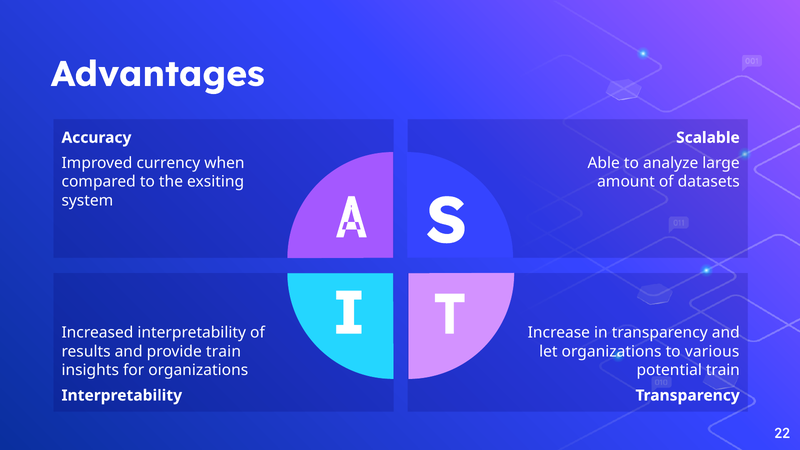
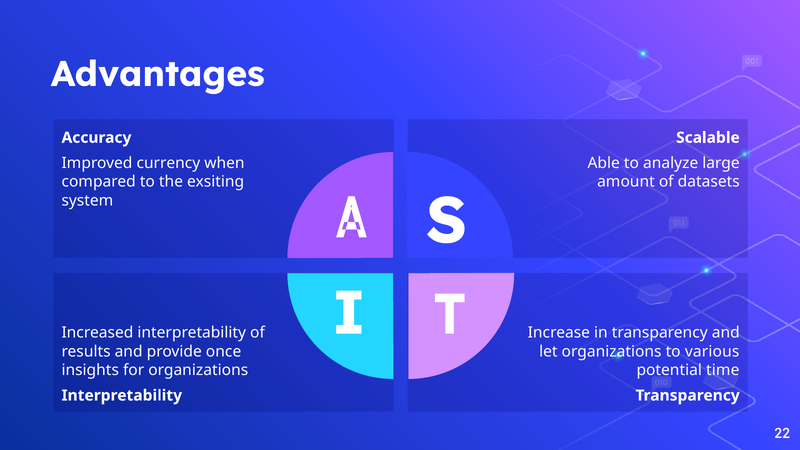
provide train: train -> once
potential train: train -> time
